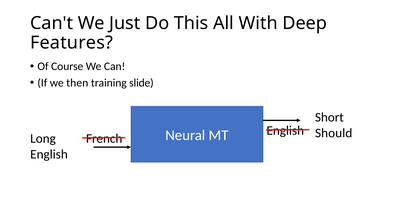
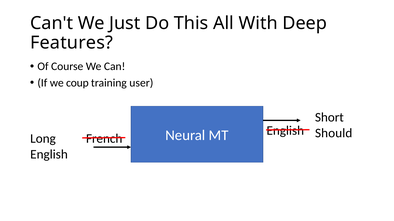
then: then -> coup
slide: slide -> user
